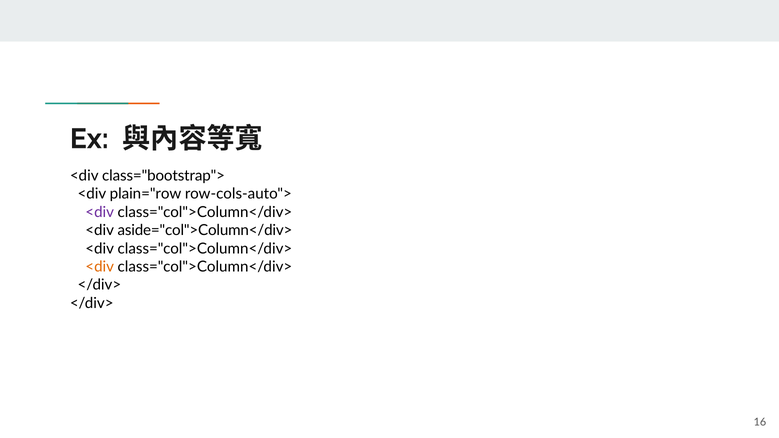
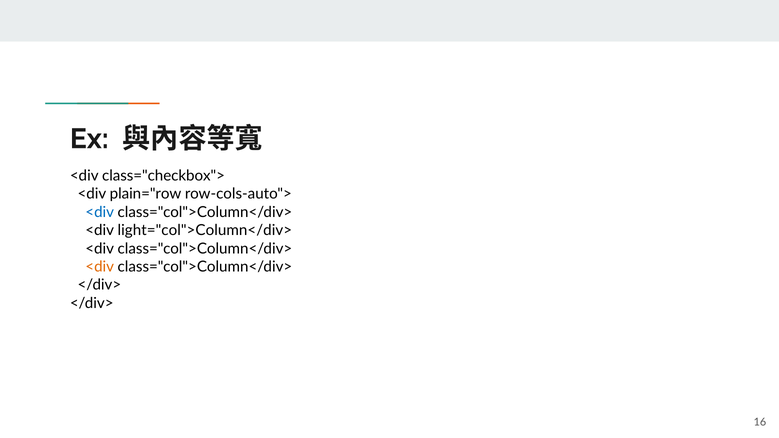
class="bootstrap">: class="bootstrap"> -> class="checkbox">
<div at (100, 212) colour: purple -> blue
aside="col">Column</div>: aside="col">Column</div> -> light="col">Column</div>
